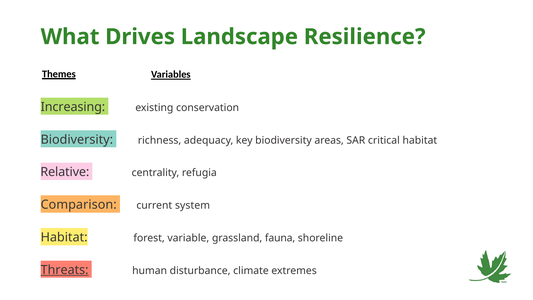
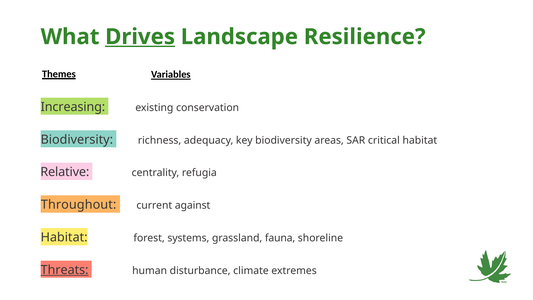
Drives underline: none -> present
Comparison: Comparison -> Throughout
system: system -> against
variable: variable -> systems
